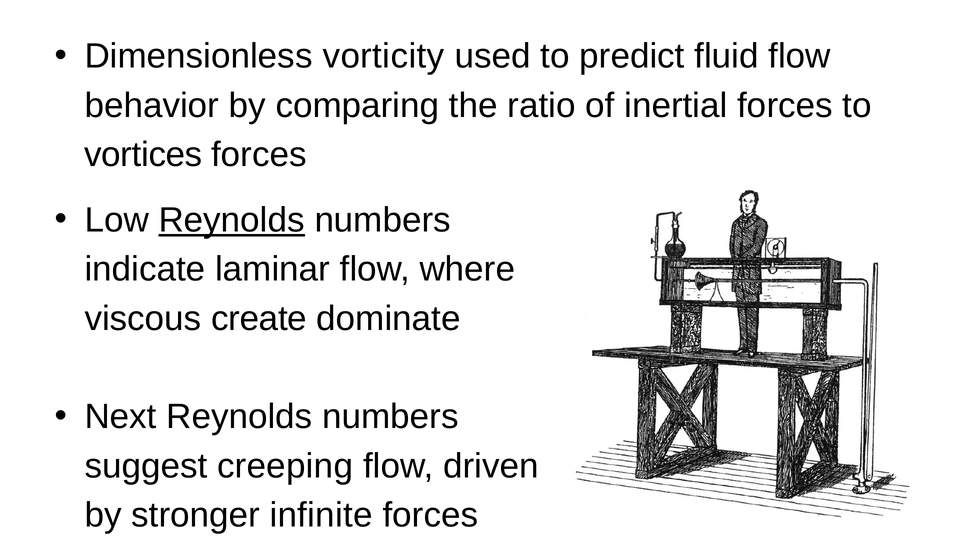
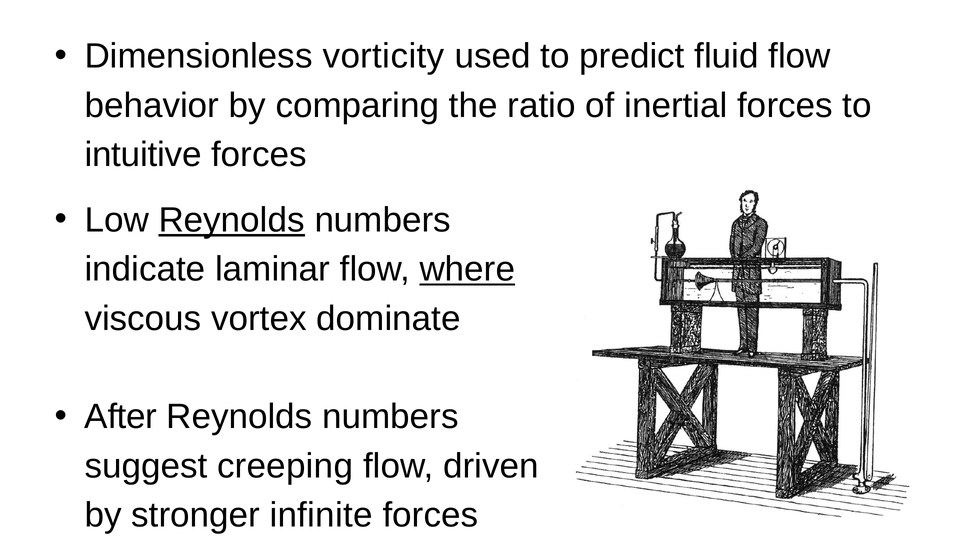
vortices: vortices -> intuitive
where underline: none -> present
create: create -> vortex
Next: Next -> After
